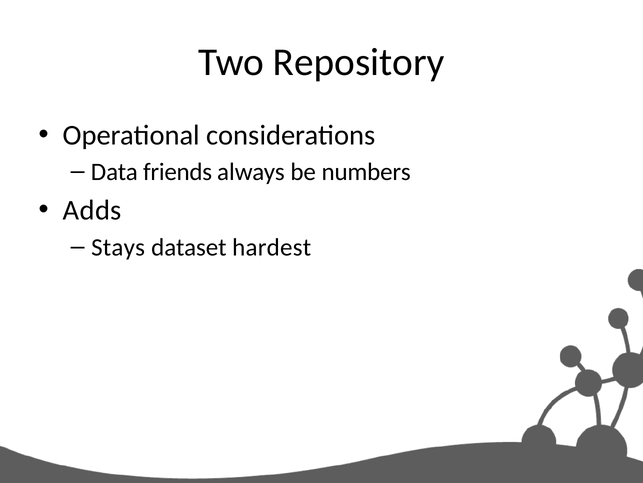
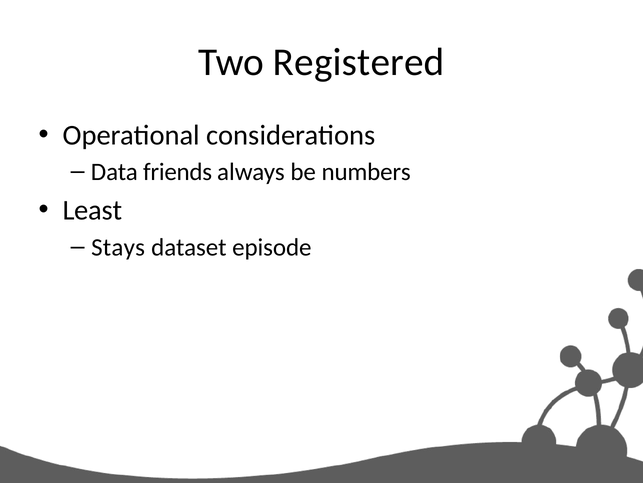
Repository: Repository -> Registered
Adds: Adds -> Least
hardest: hardest -> episode
